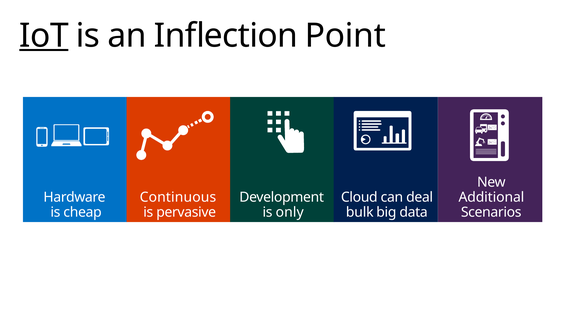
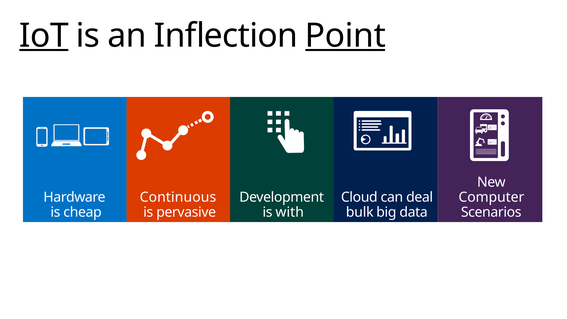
Point underline: none -> present
Additional: Additional -> Computer
only: only -> with
